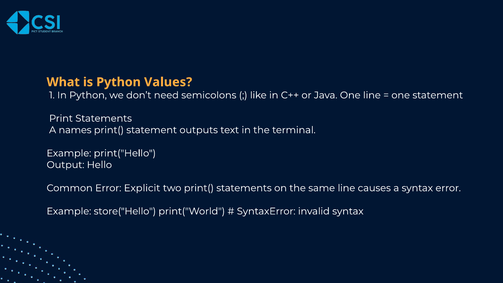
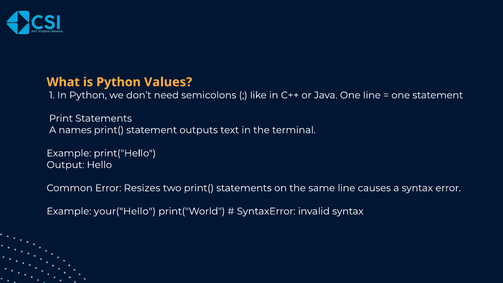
Explicit: Explicit -> Resizes
store("Hello: store("Hello -> your("Hello
